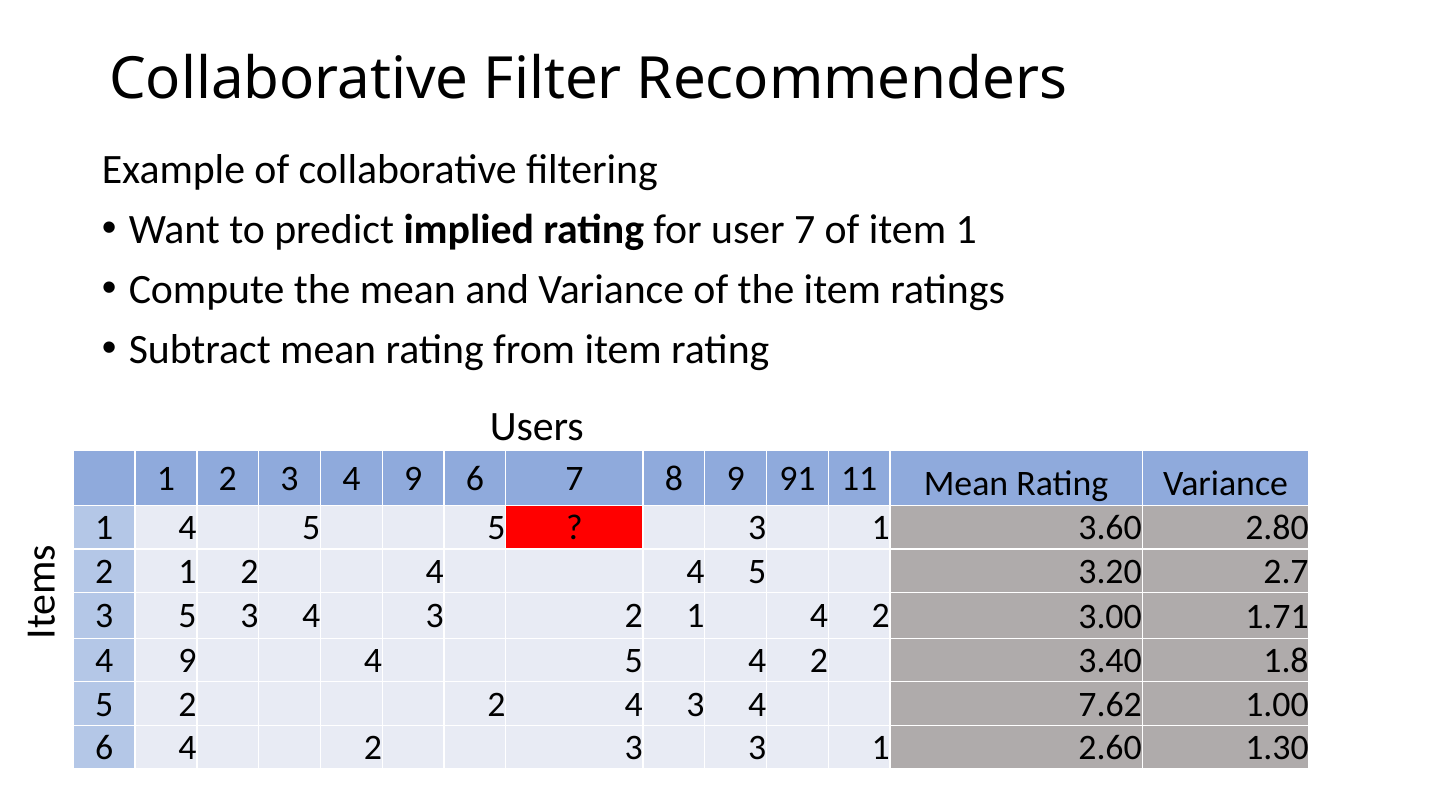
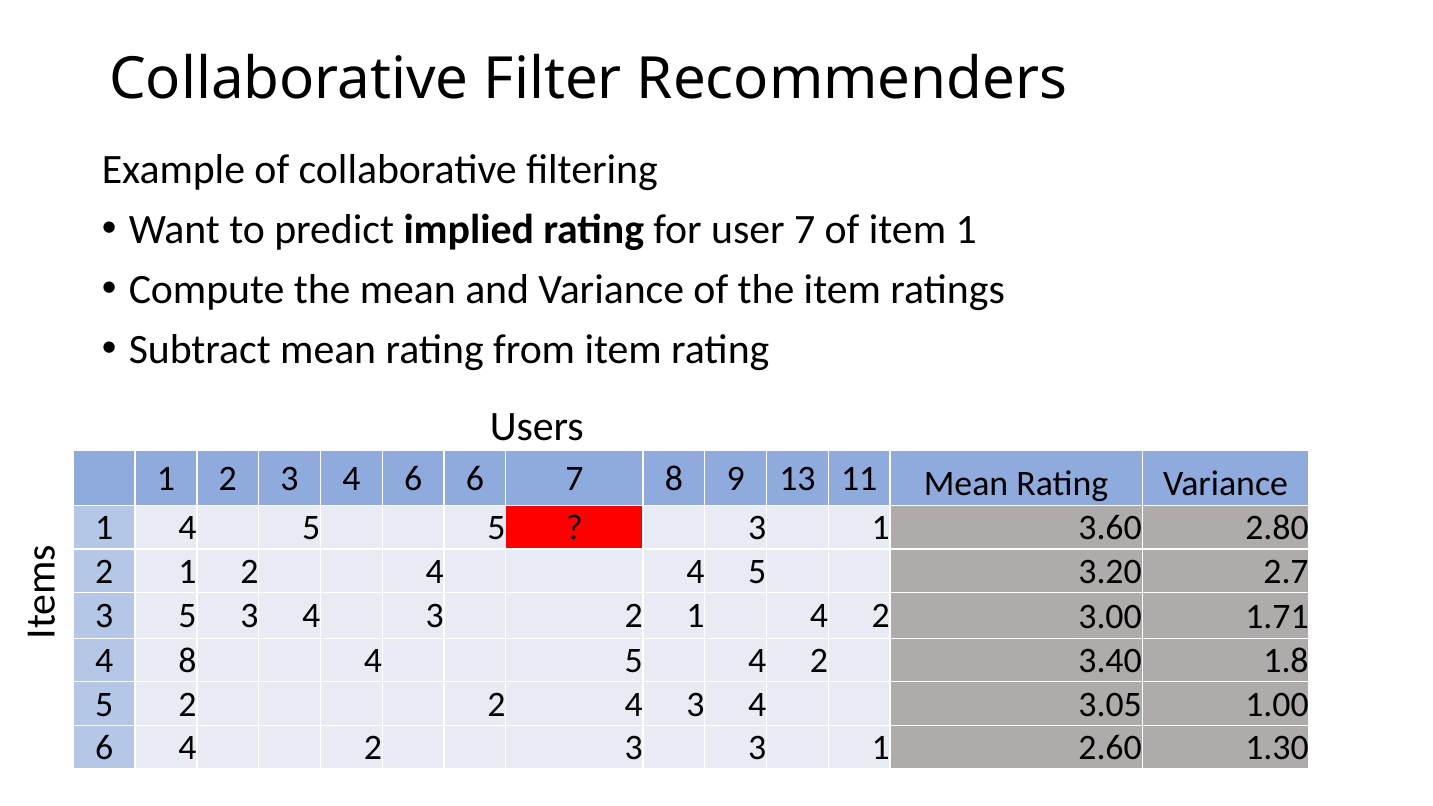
3 4 9: 9 -> 6
91: 91 -> 13
9 at (188, 661): 9 -> 8
7.62: 7.62 -> 3.05
